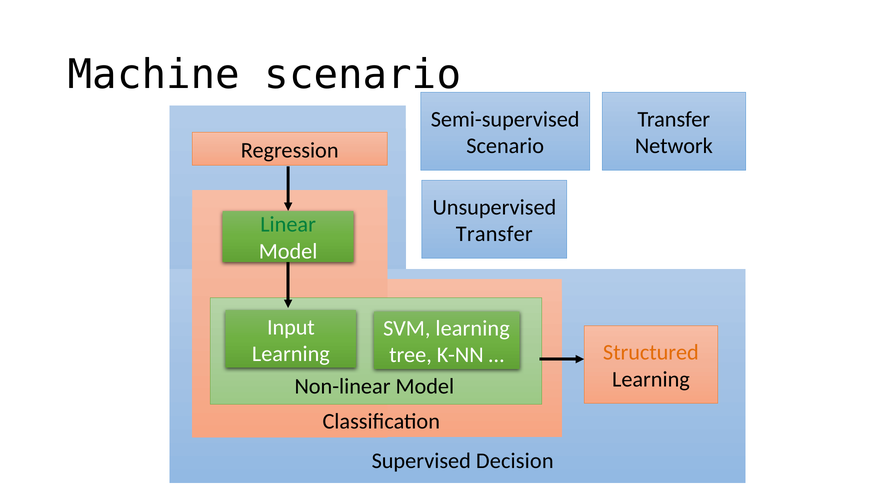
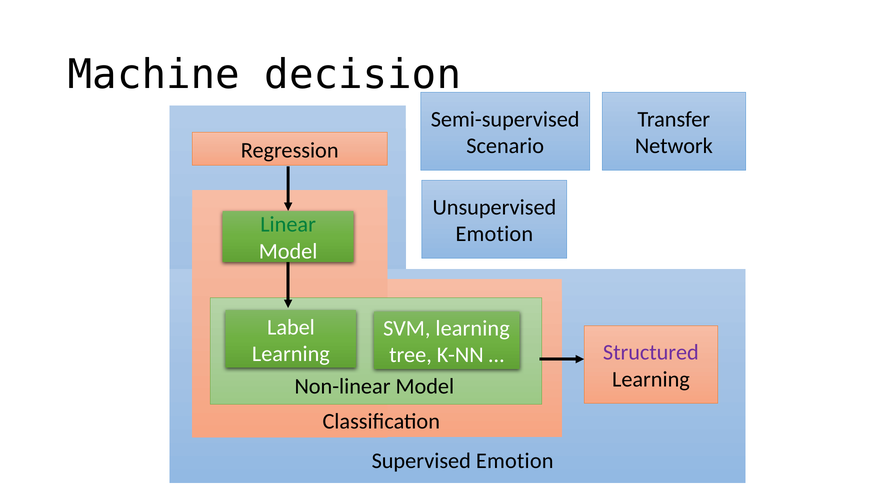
Machine scenario: scenario -> decision
Transfer at (494, 234): Transfer -> Emotion
Input: Input -> Label
Structured colour: orange -> purple
Supervised Decision: Decision -> Emotion
